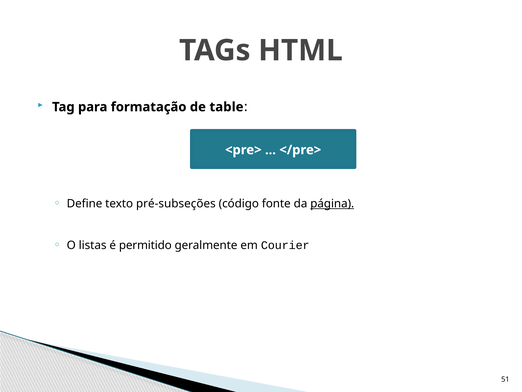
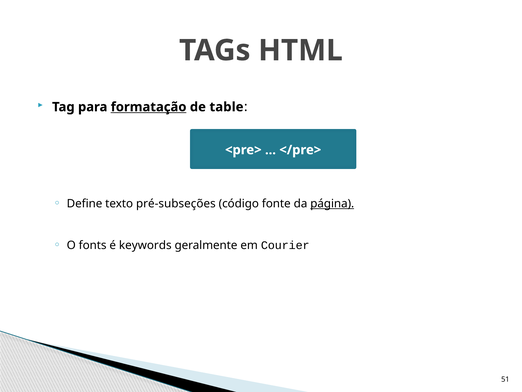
formatação underline: none -> present
listas: listas -> fonts
permitido: permitido -> keywords
